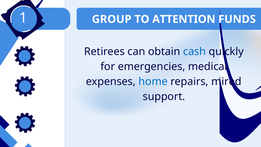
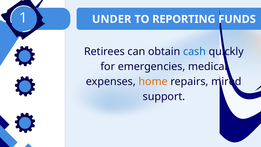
GROUP: GROUP -> UNDER
ATTENTION: ATTENTION -> REPORTING
home colour: blue -> orange
